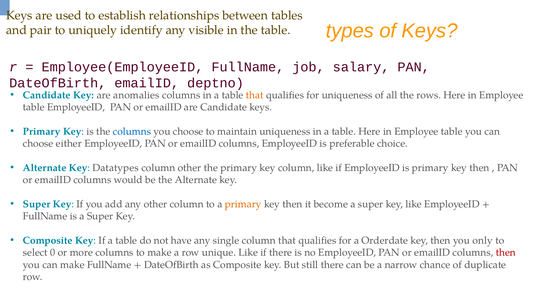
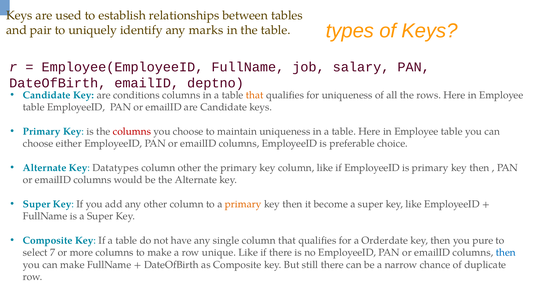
visible: visible -> marks
anomalies: anomalies -> conditions
columns at (132, 132) colour: blue -> red
only: only -> pure
0: 0 -> 7
then at (506, 253) colour: red -> blue
